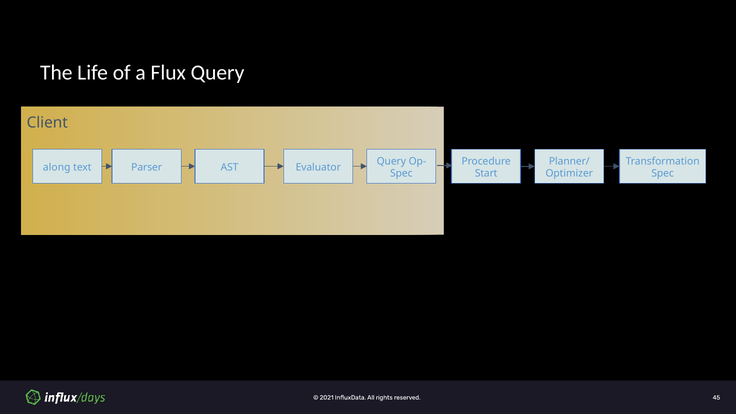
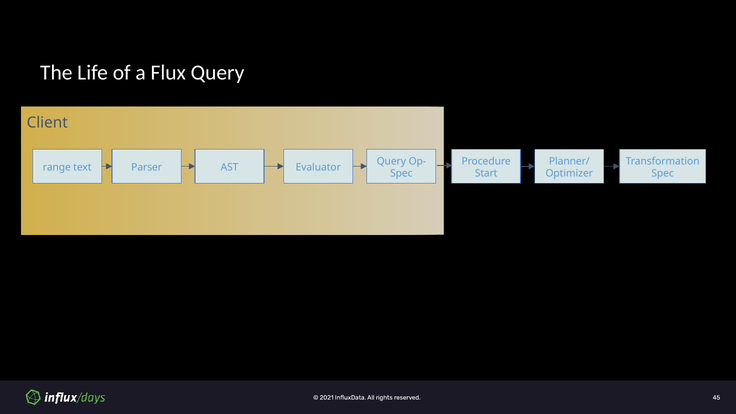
along: along -> range
